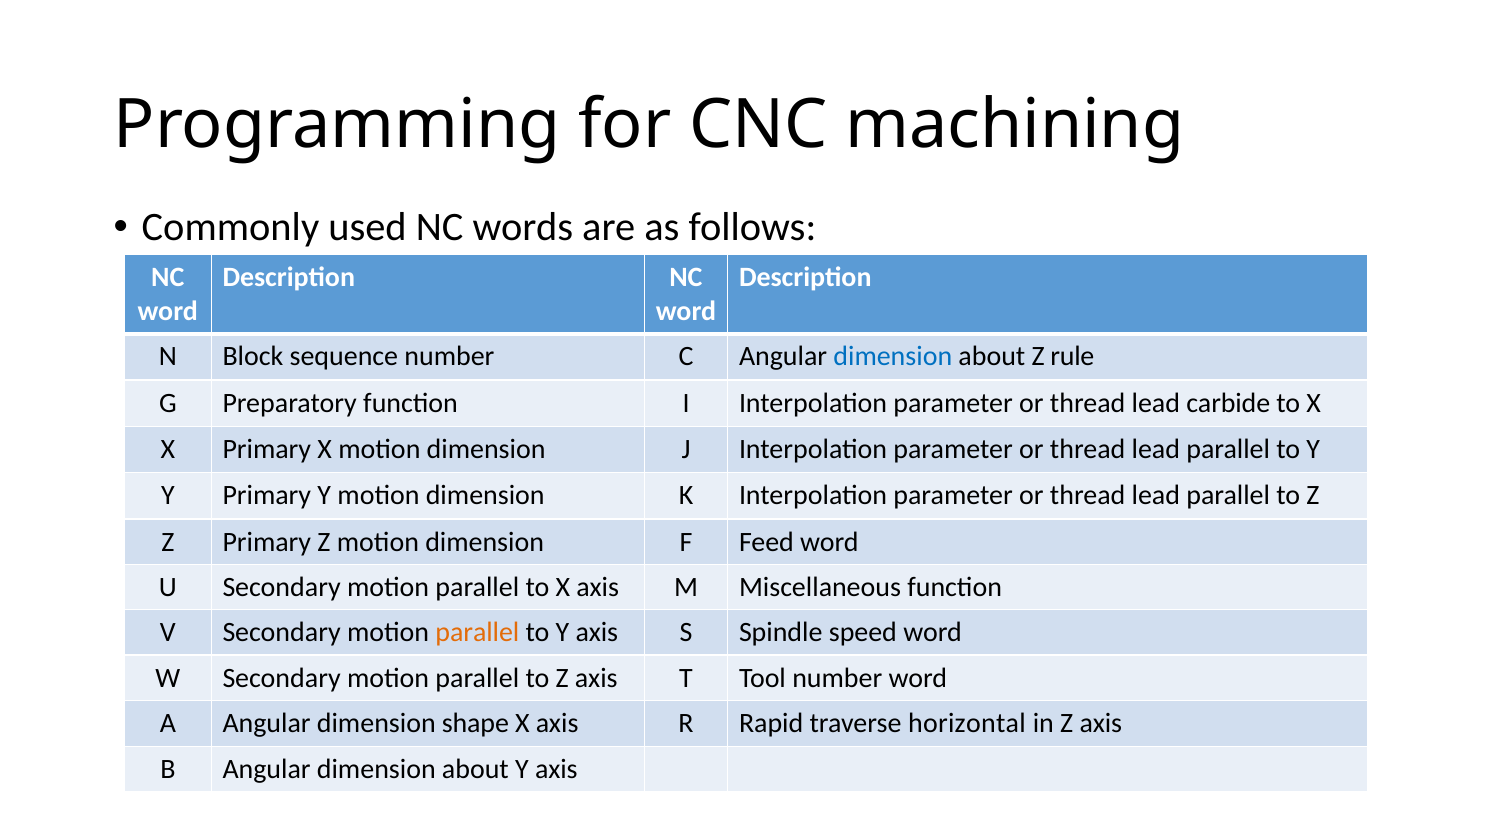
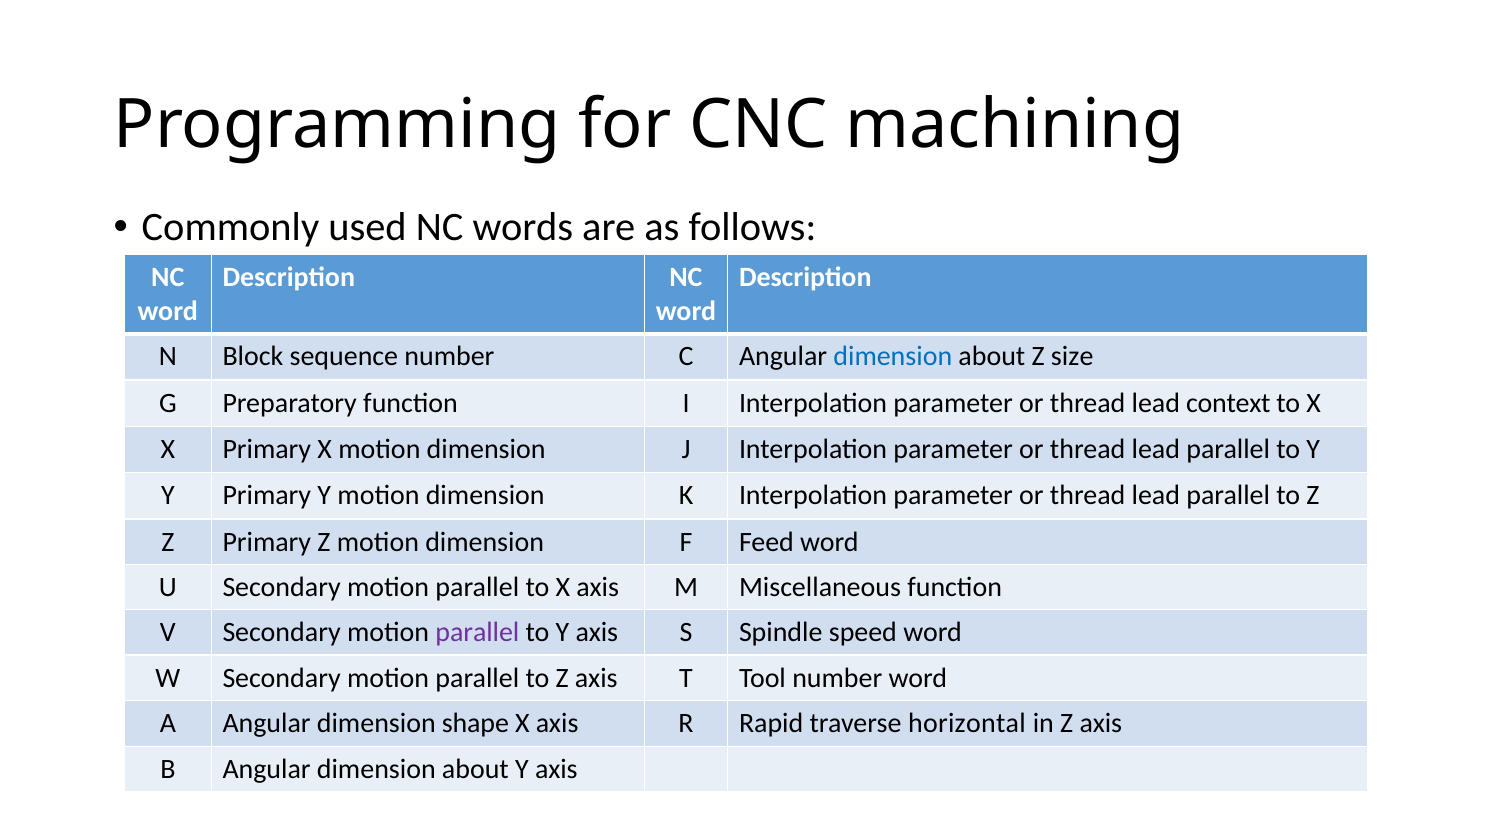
rule: rule -> size
carbide: carbide -> context
parallel at (477, 633) colour: orange -> purple
